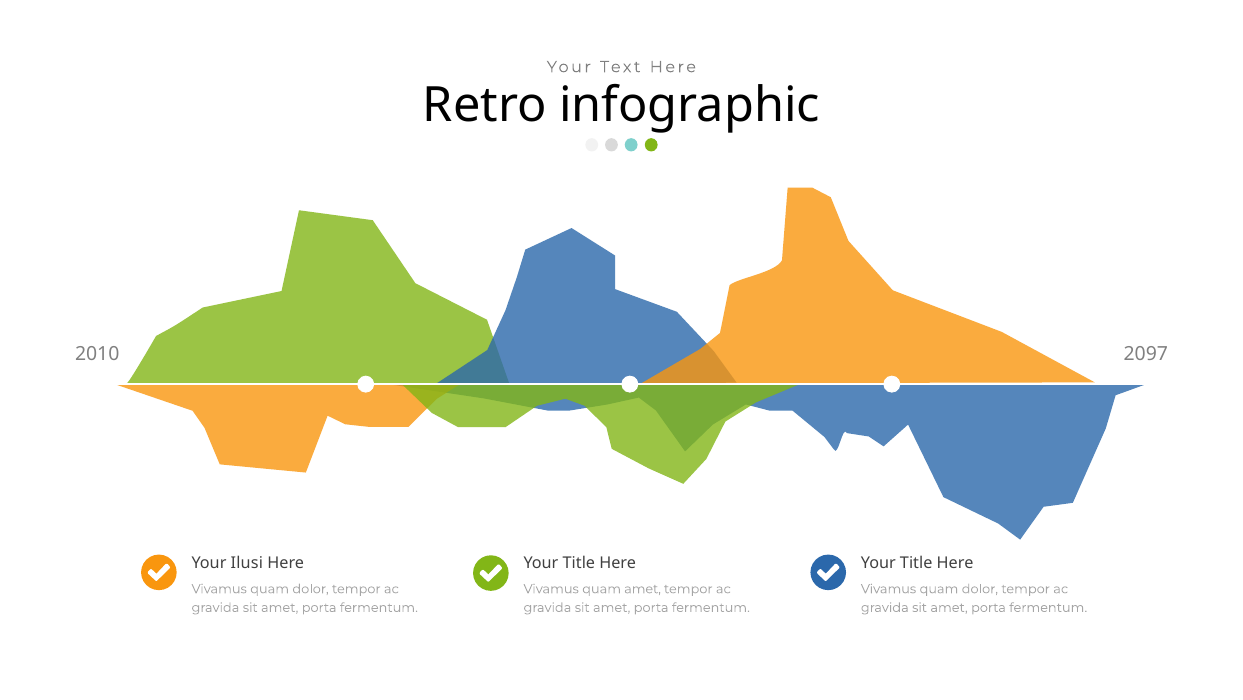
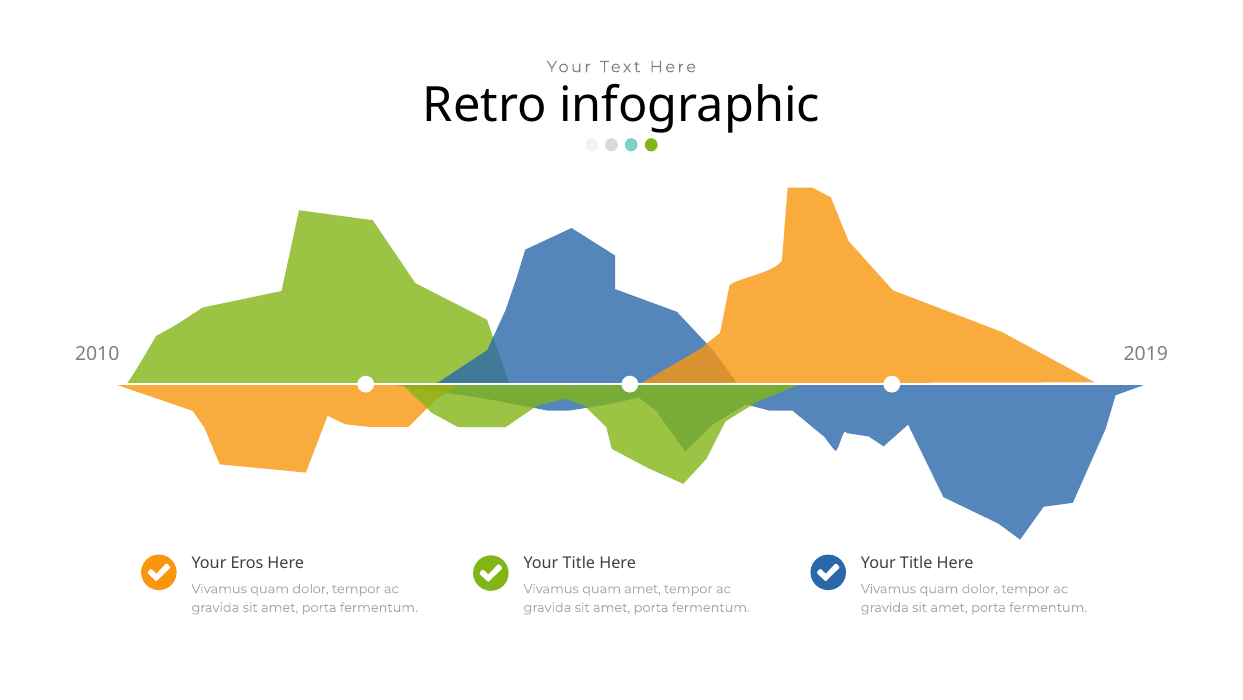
2097: 2097 -> 2019
Ilusi: Ilusi -> Eros
